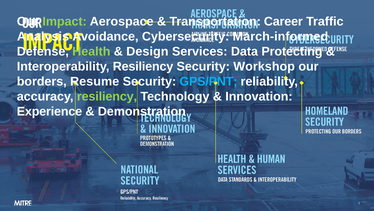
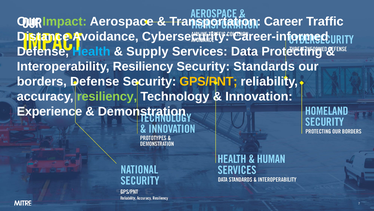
Analysis: Analysis -> Distance
March-informed: March-informed -> Career-informed
Health colour: light green -> light blue
Design: Design -> Supply
Workshop: Workshop -> Standards
borders Resume: Resume -> Defense
GPS/PNT colour: light blue -> yellow
